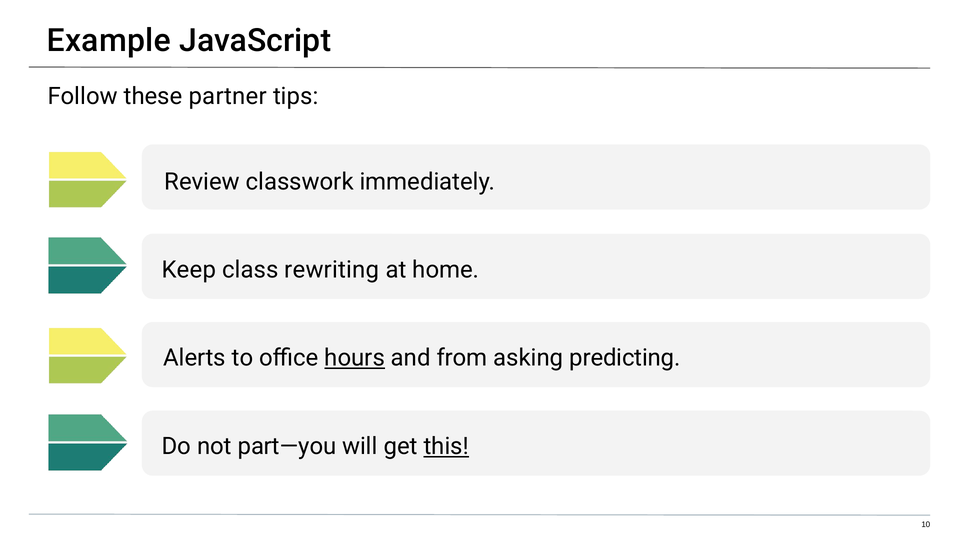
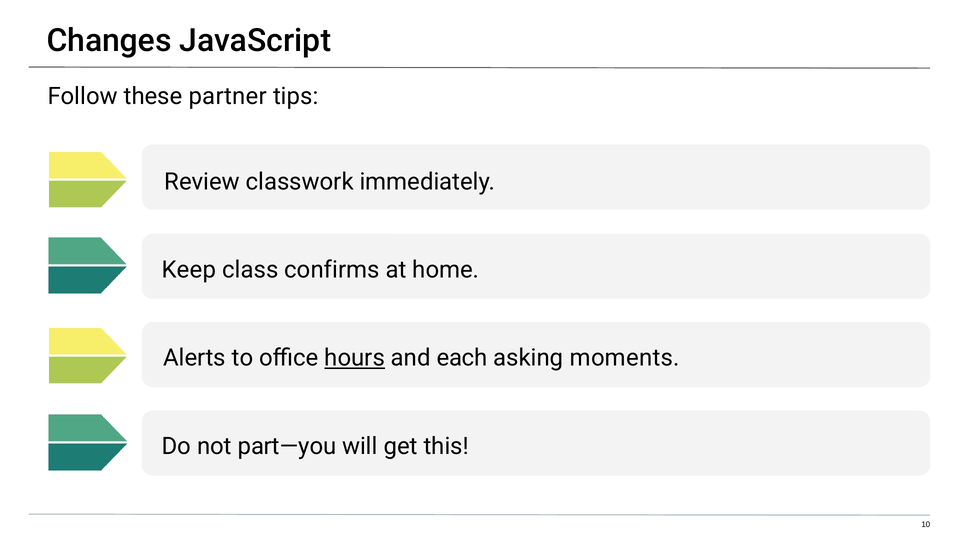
Example: Example -> Changes
rewriting: rewriting -> confirms
from: from -> each
predicting: predicting -> moments
this underline: present -> none
